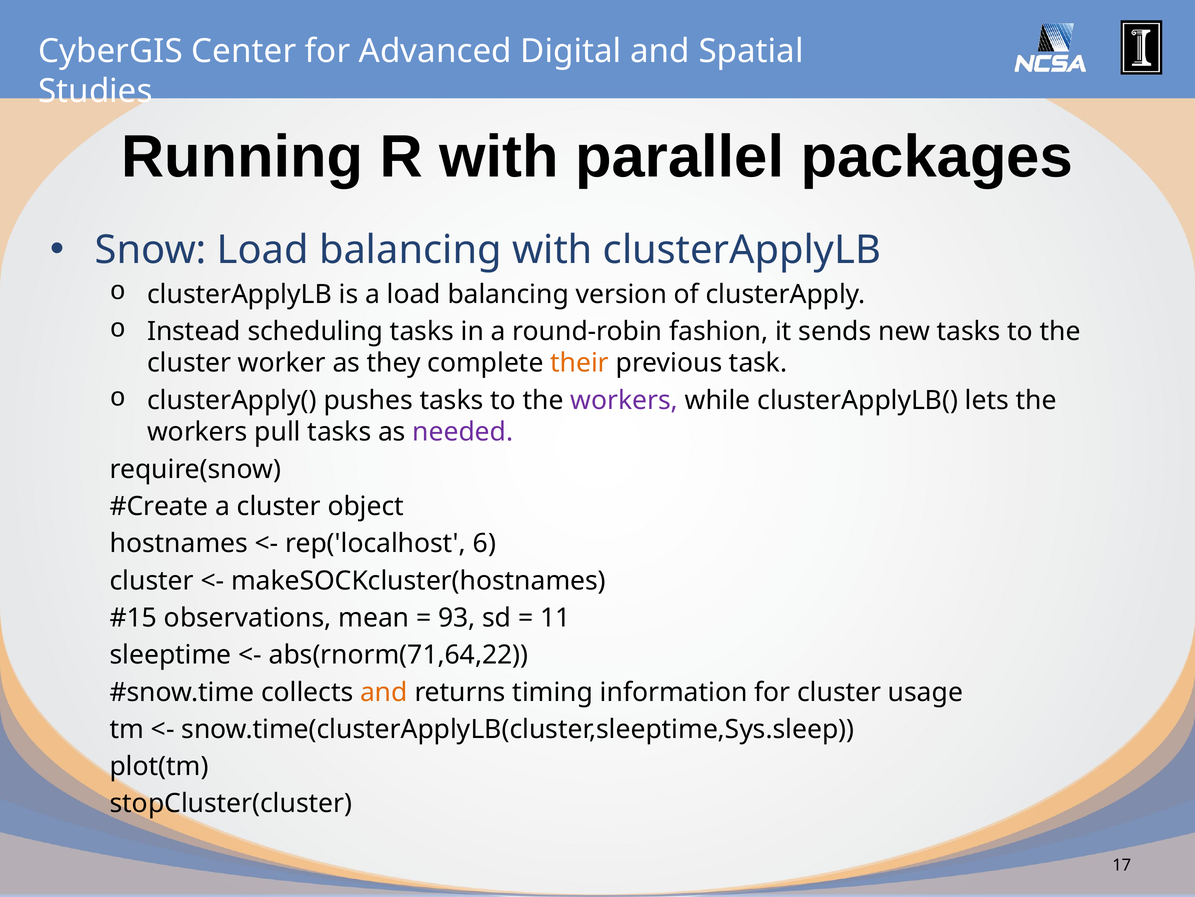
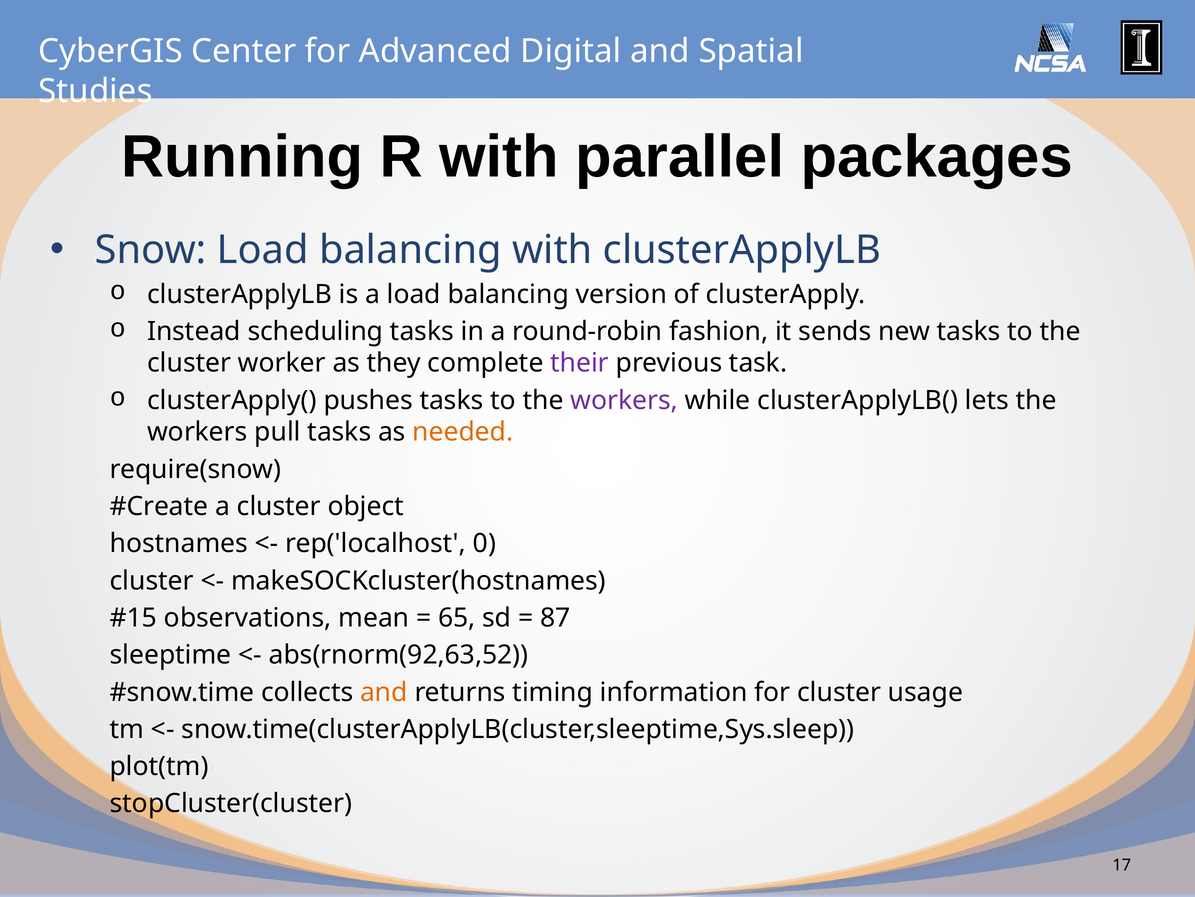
their colour: orange -> purple
needed colour: purple -> orange
6: 6 -> 0
93: 93 -> 65
11: 11 -> 87
abs(rnorm(71,64,22: abs(rnorm(71,64,22 -> abs(rnorm(92,63,52
